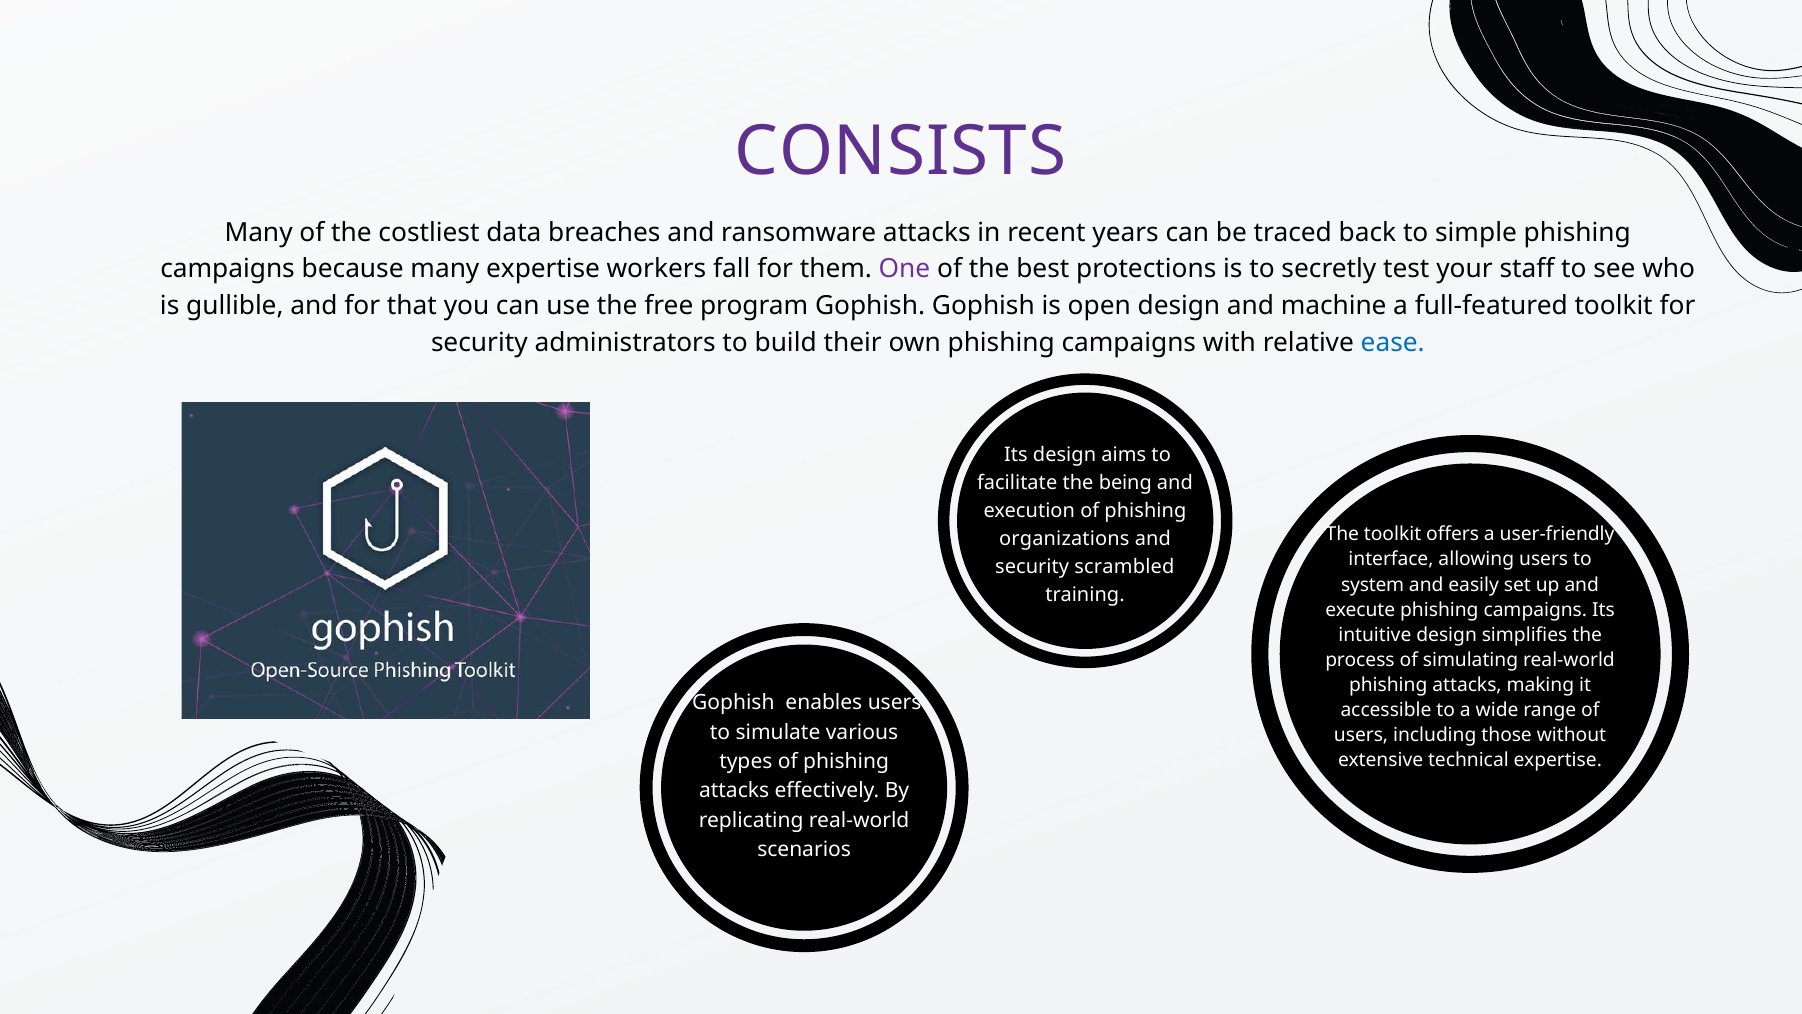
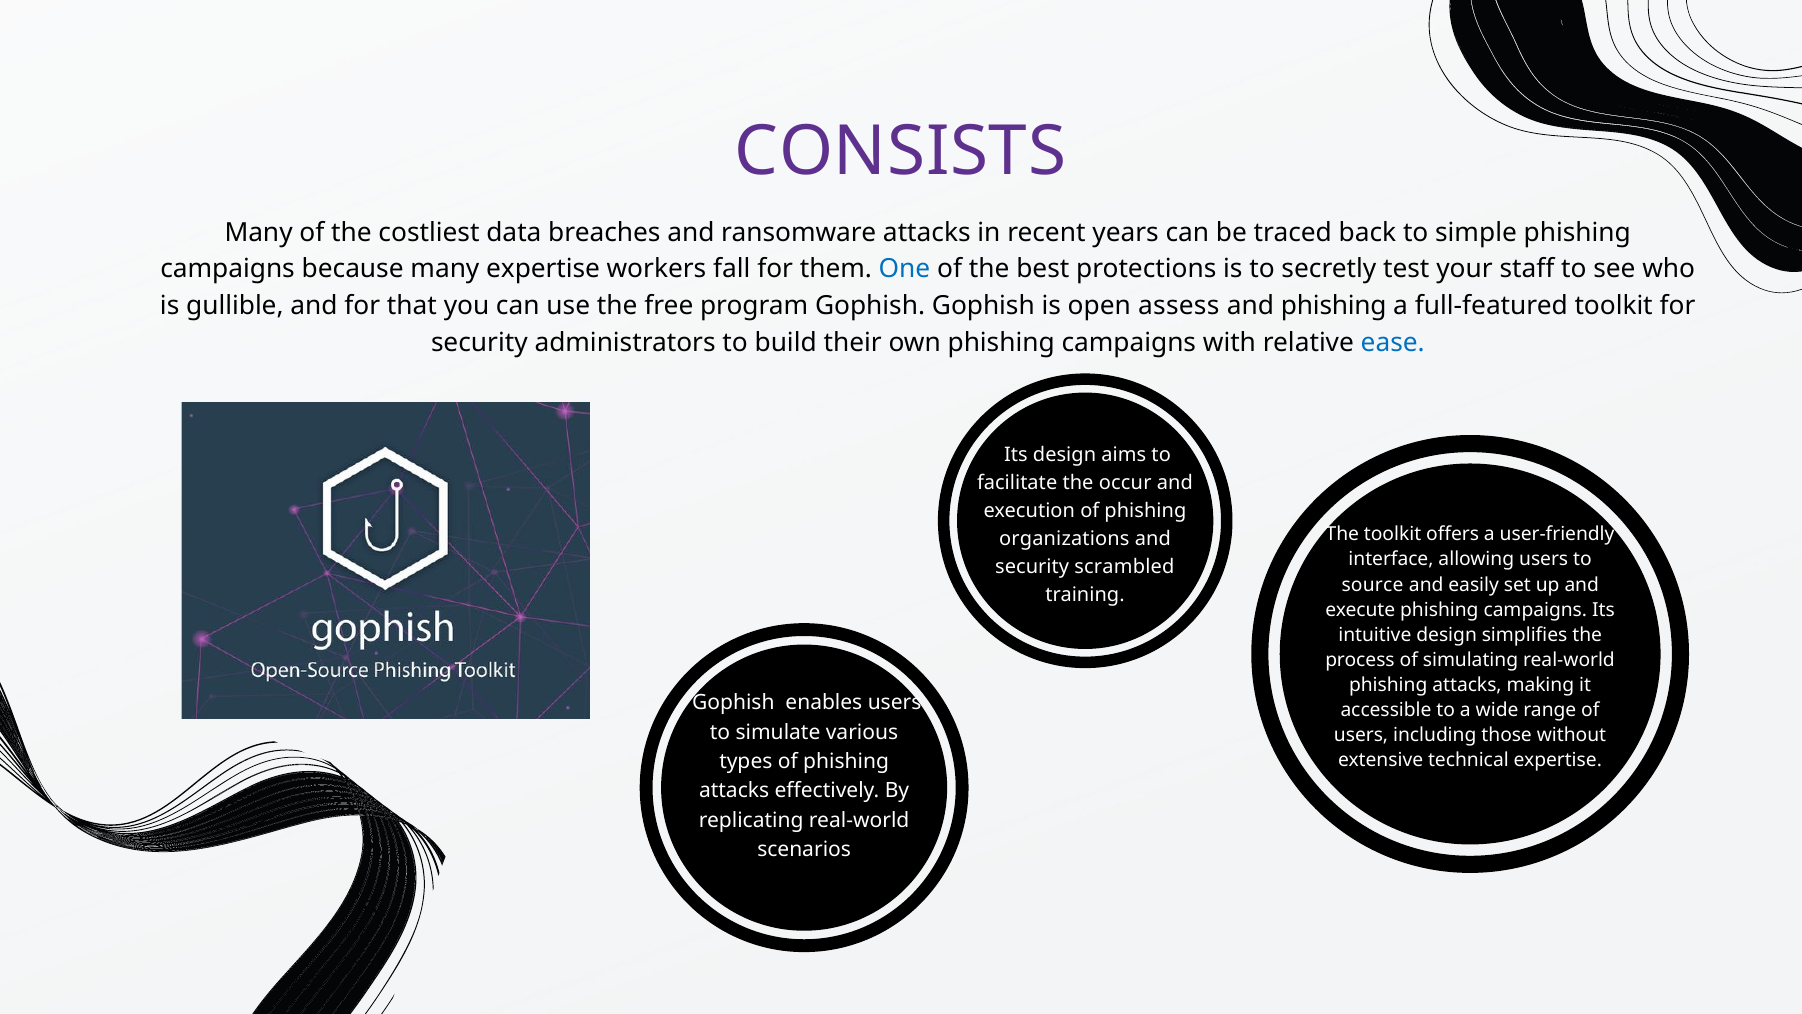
One colour: purple -> blue
open design: design -> assess
and machine: machine -> phishing
being: being -> occur
system: system -> source
